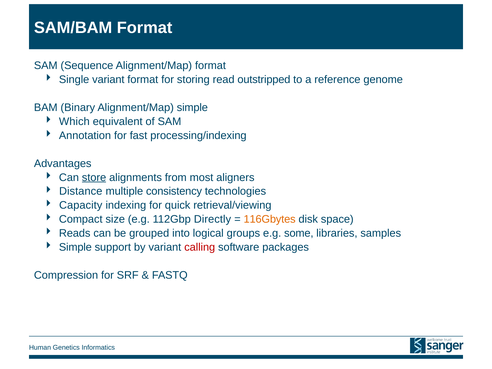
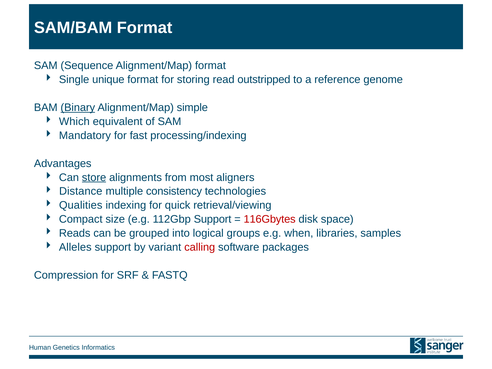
Single variant: variant -> unique
Binary underline: none -> present
Annotation: Annotation -> Mandatory
Capacity: Capacity -> Qualities
112Gbp Directly: Directly -> Support
116Gbytes colour: orange -> red
some: some -> when
Simple at (75, 247): Simple -> Alleles
